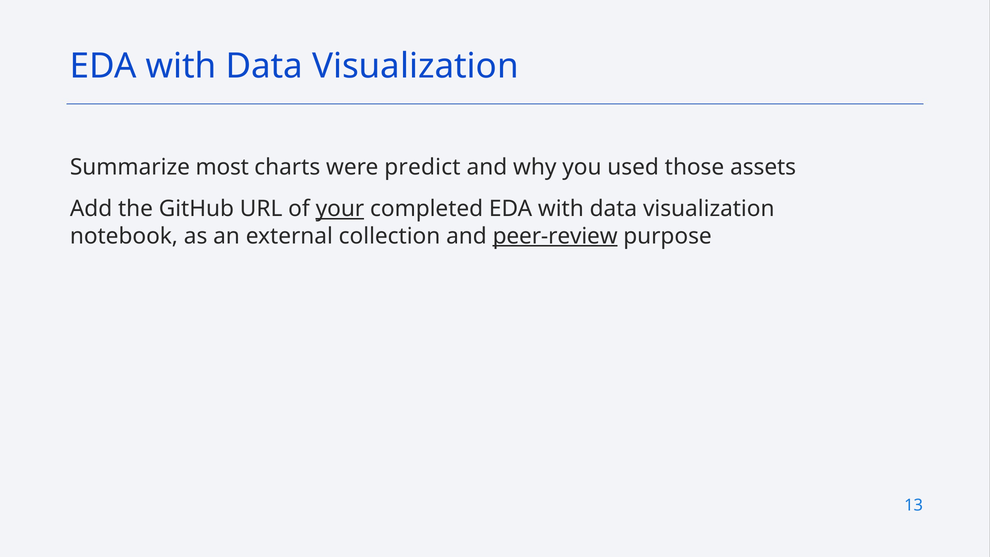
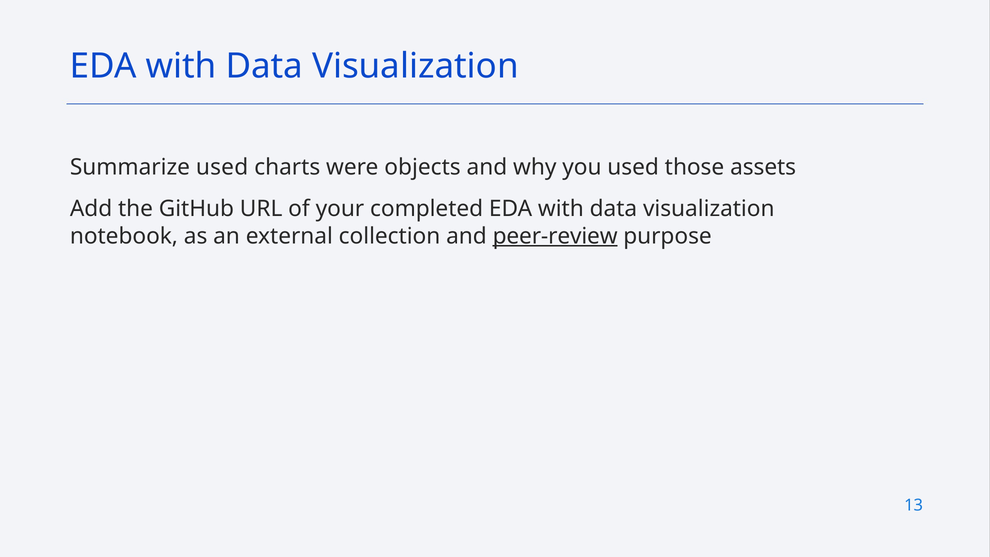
Summarize most: most -> used
predict: predict -> objects
your underline: present -> none
